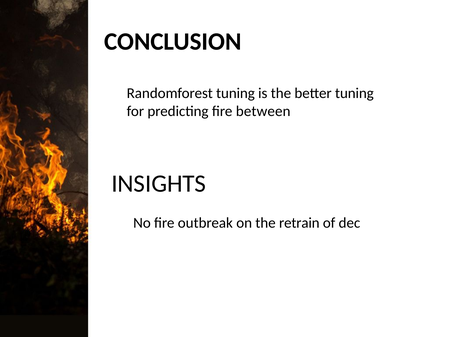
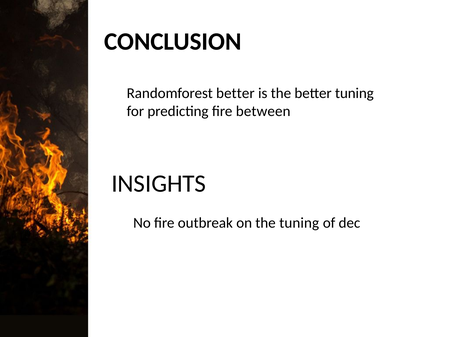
Randomforest tuning: tuning -> better
the retrain: retrain -> tuning
